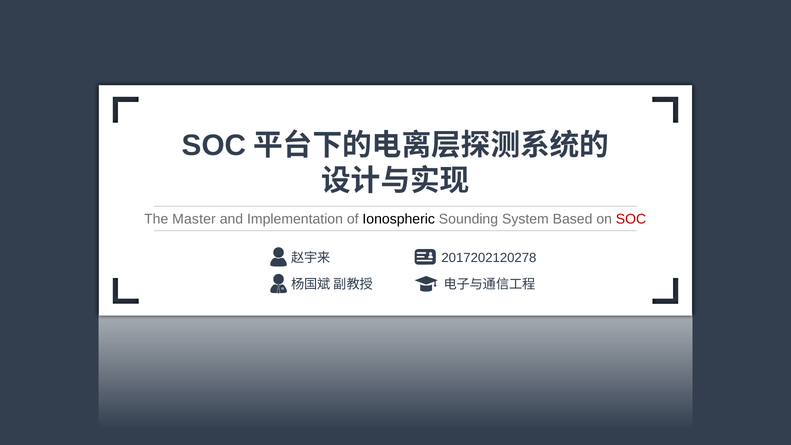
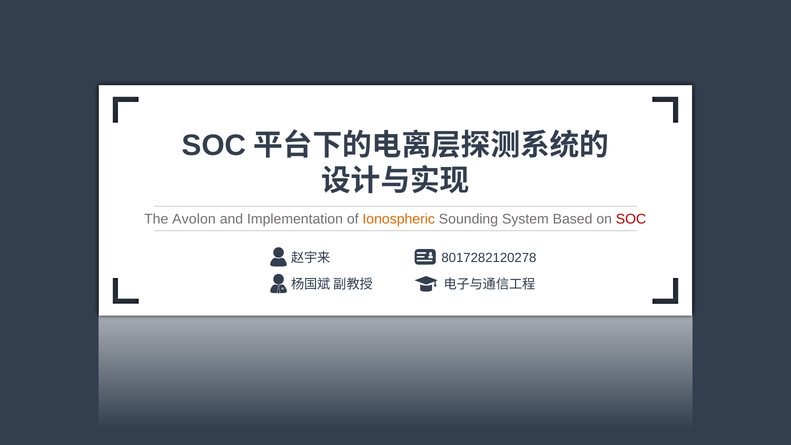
Master: Master -> Avolon
Ionospheric colour: black -> orange
2017202120278: 2017202120278 -> 8017282120278
